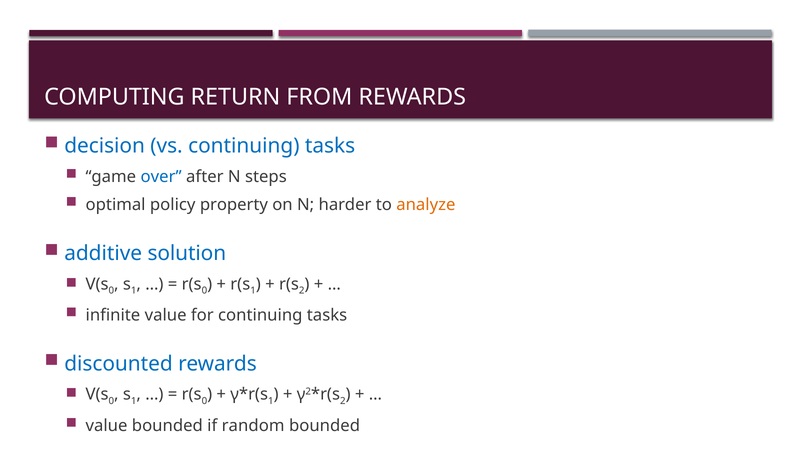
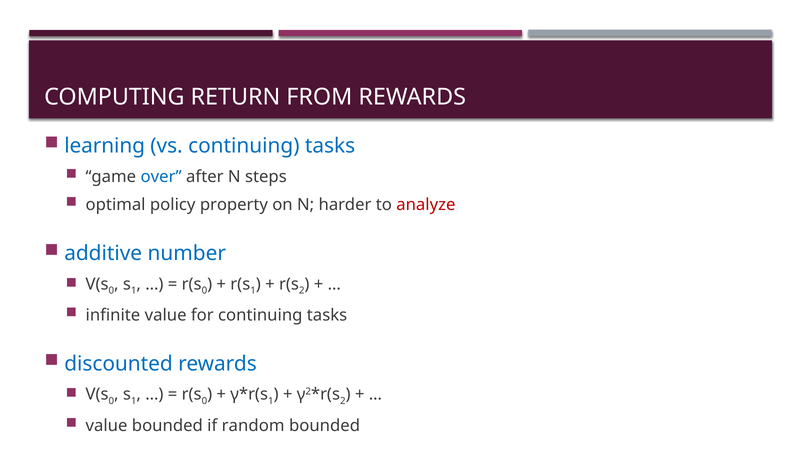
decision: decision -> learning
analyze colour: orange -> red
solution: solution -> number
